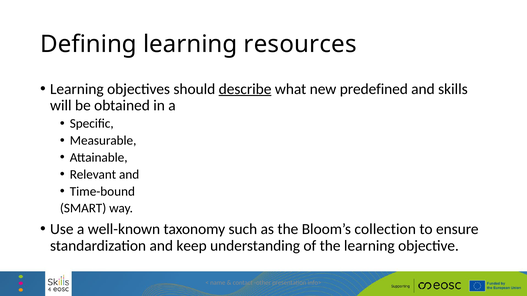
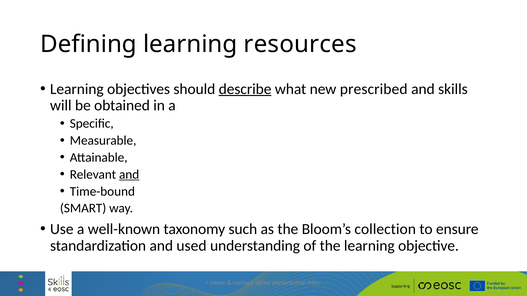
predefined: predefined -> prescribed
and at (129, 175) underline: none -> present
keep: keep -> used
